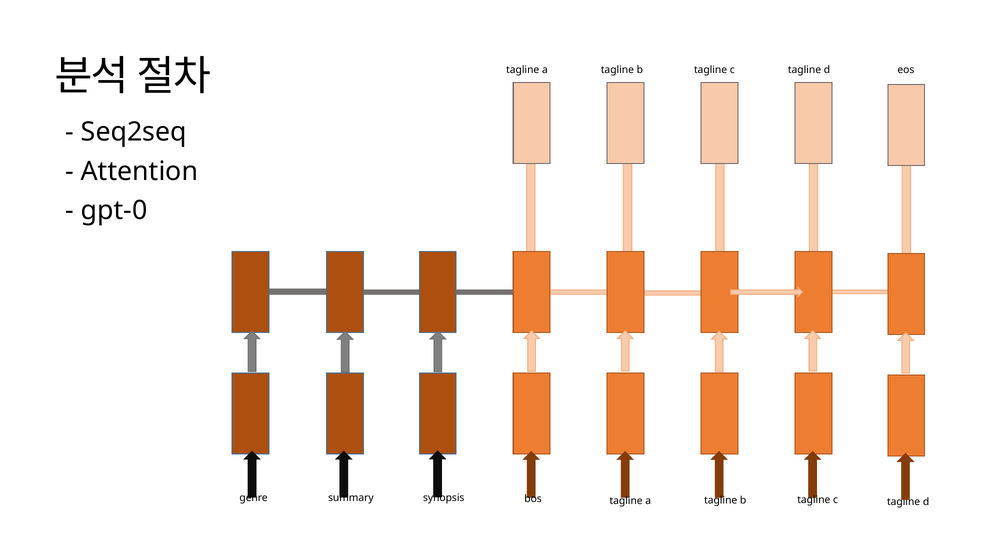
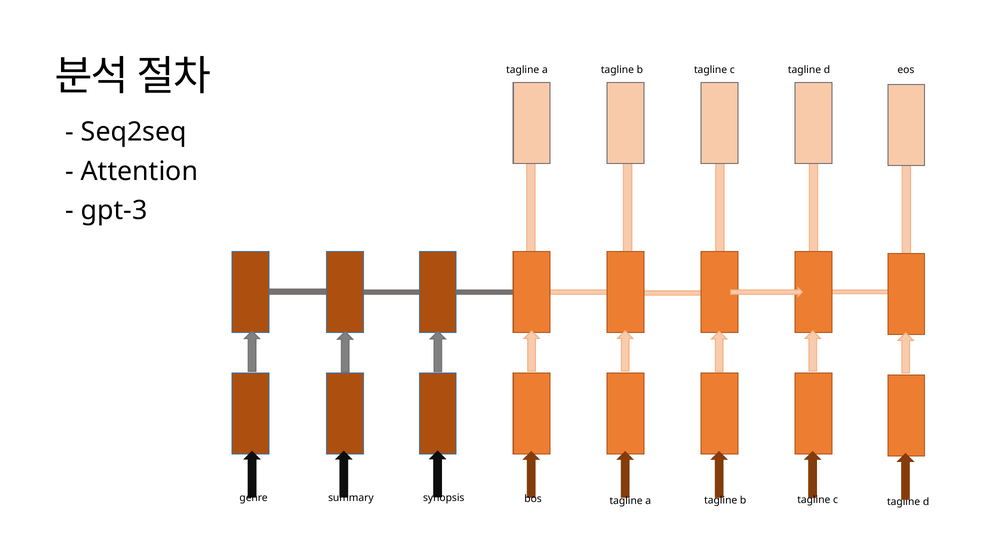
gpt-0: gpt-0 -> gpt-3
